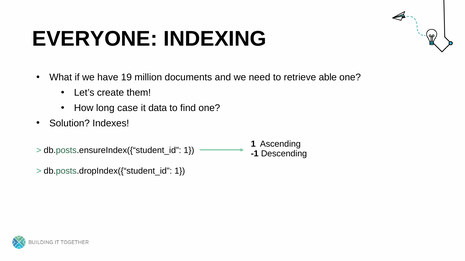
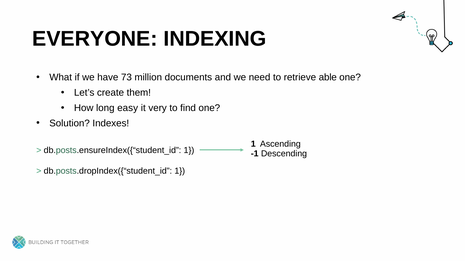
19: 19 -> 73
case: case -> easy
data: data -> very
